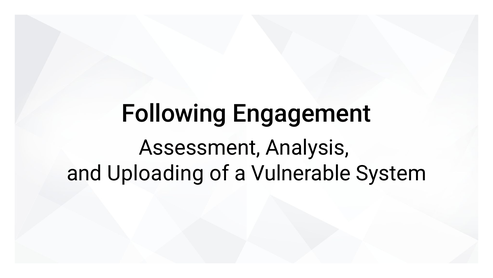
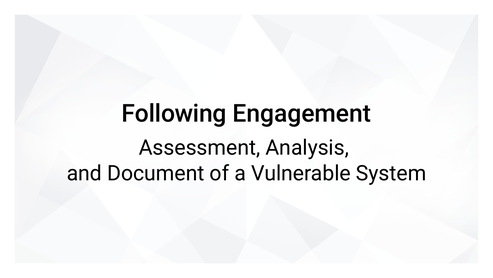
Uploading: Uploading -> Document
